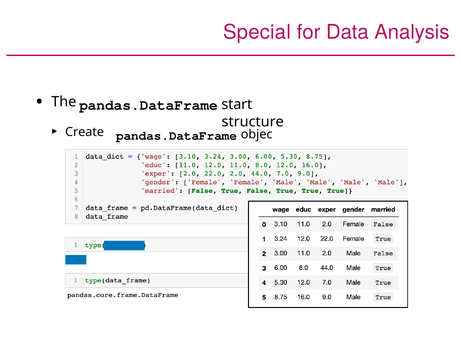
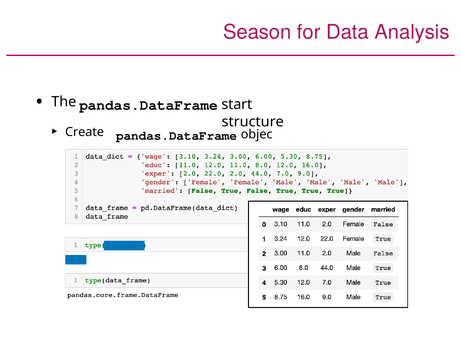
Special: Special -> Season
